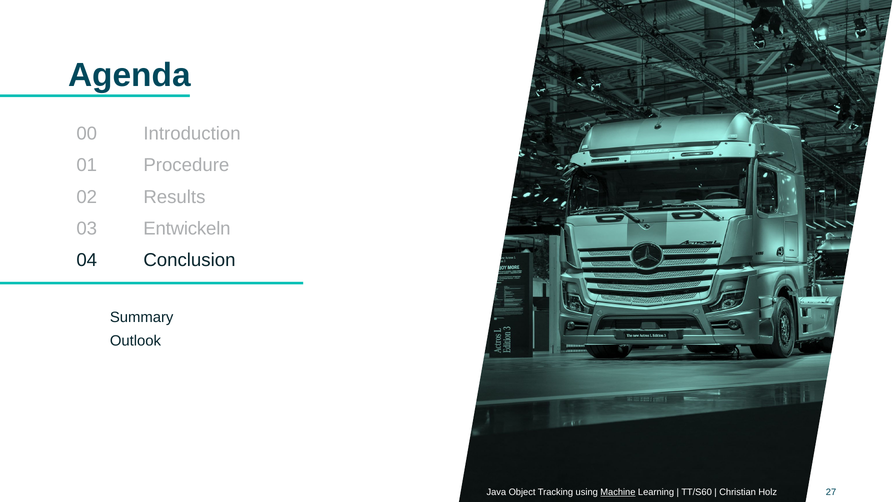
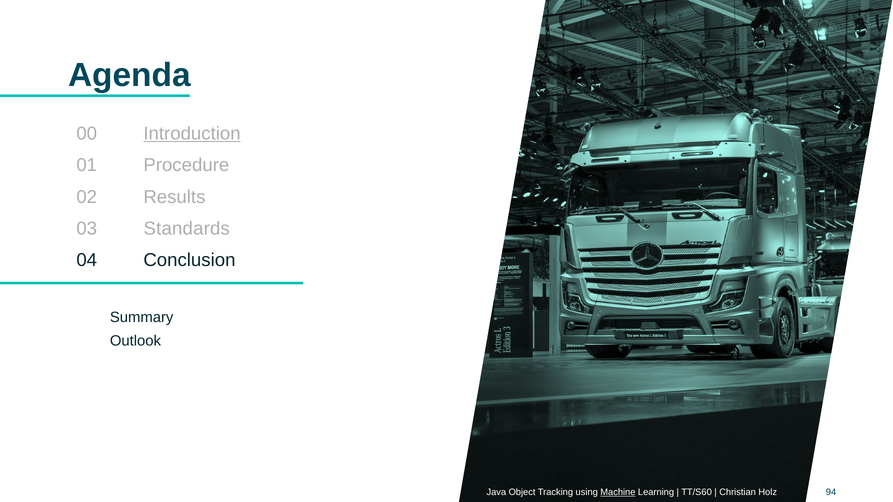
Introduction underline: none -> present
Entwickeln: Entwickeln -> Standards
27: 27 -> 94
